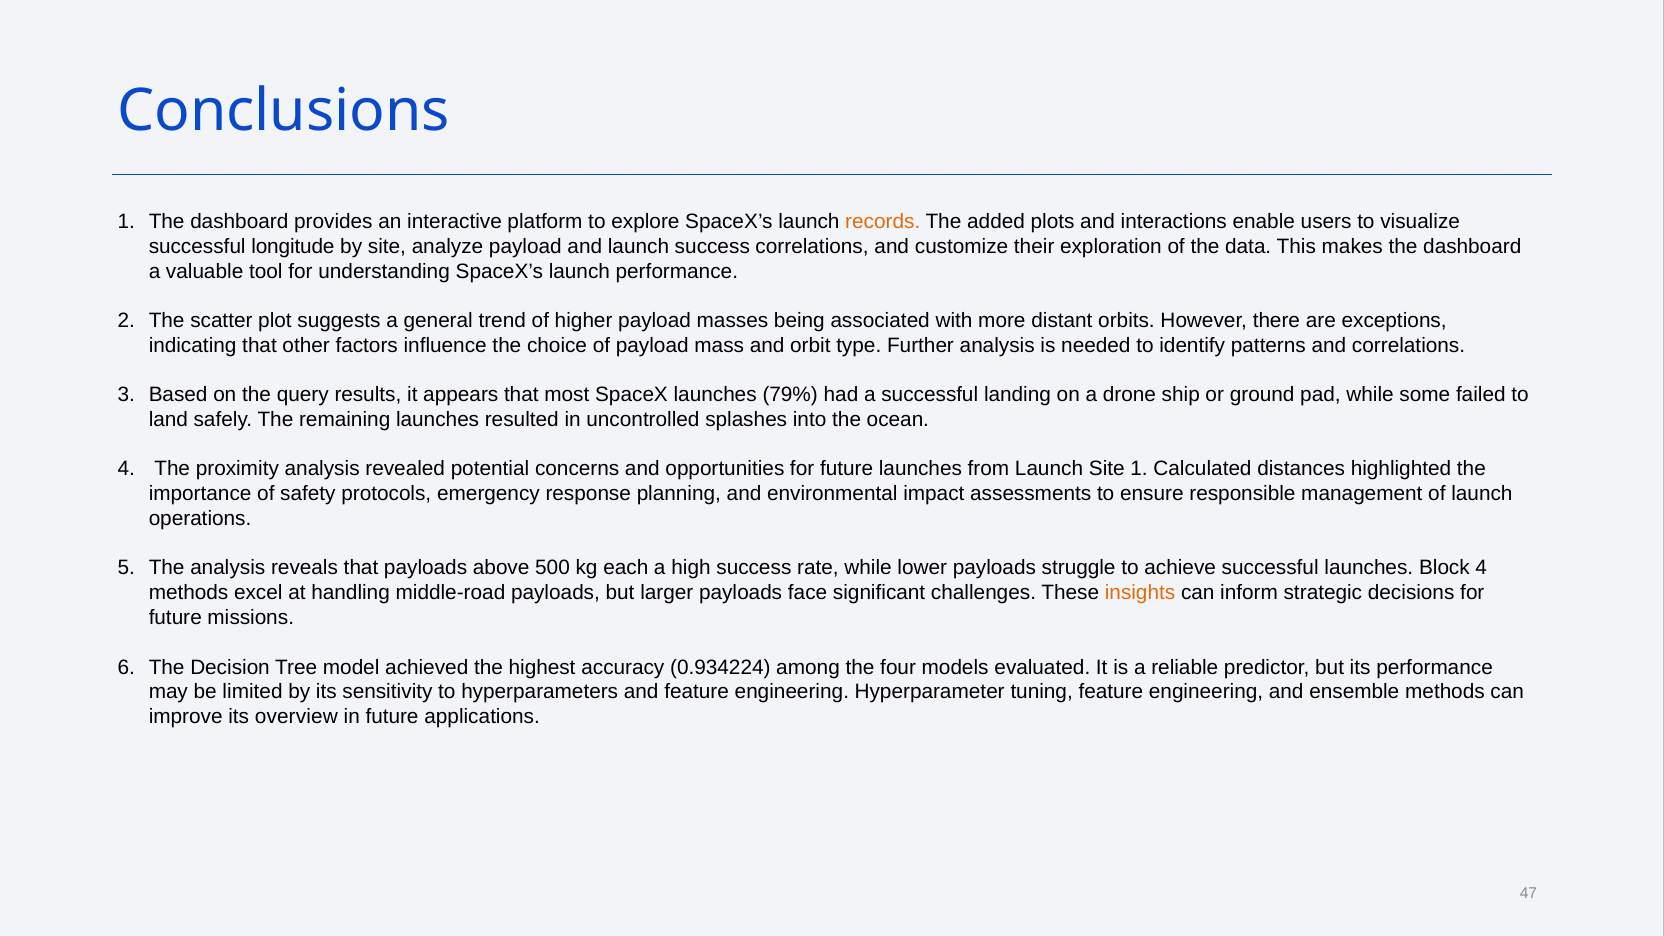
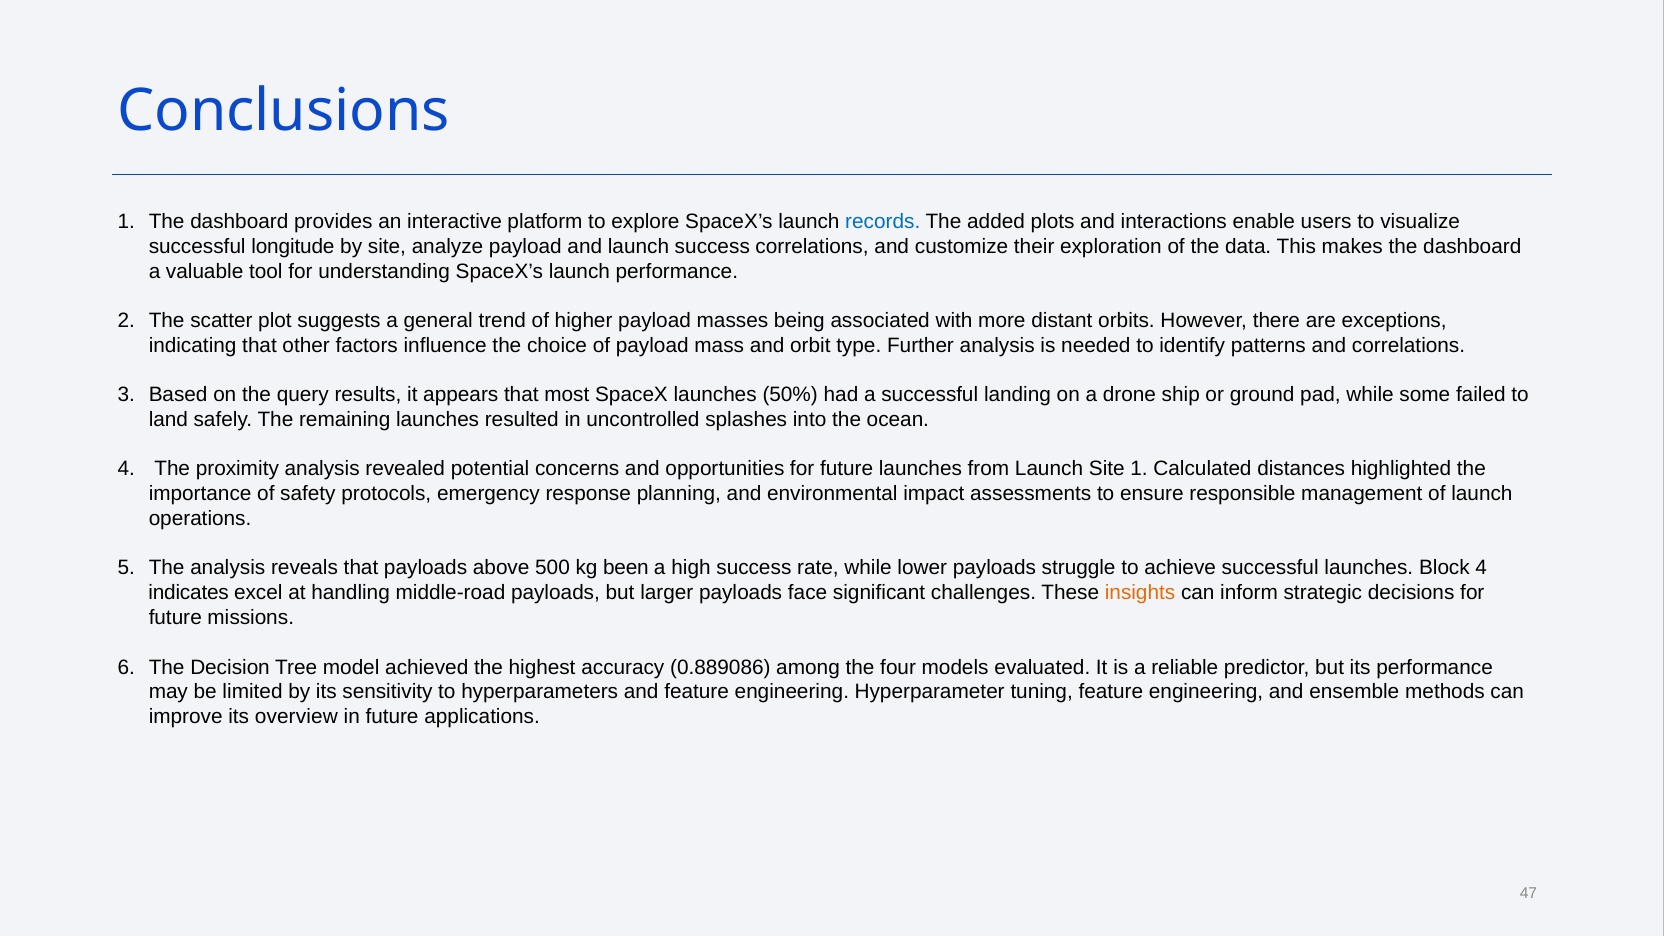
records colour: orange -> blue
79%: 79% -> 50%
each: each -> been
methods at (189, 593): methods -> indicates
0.934224: 0.934224 -> 0.889086
